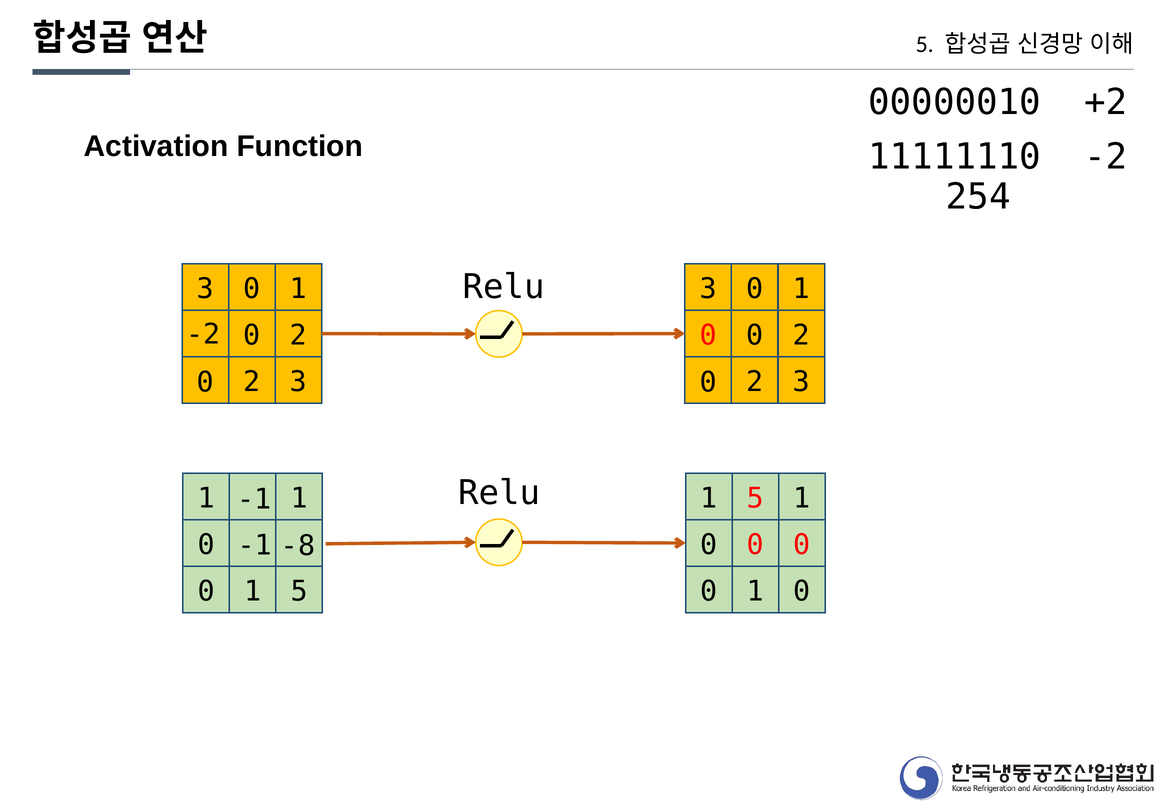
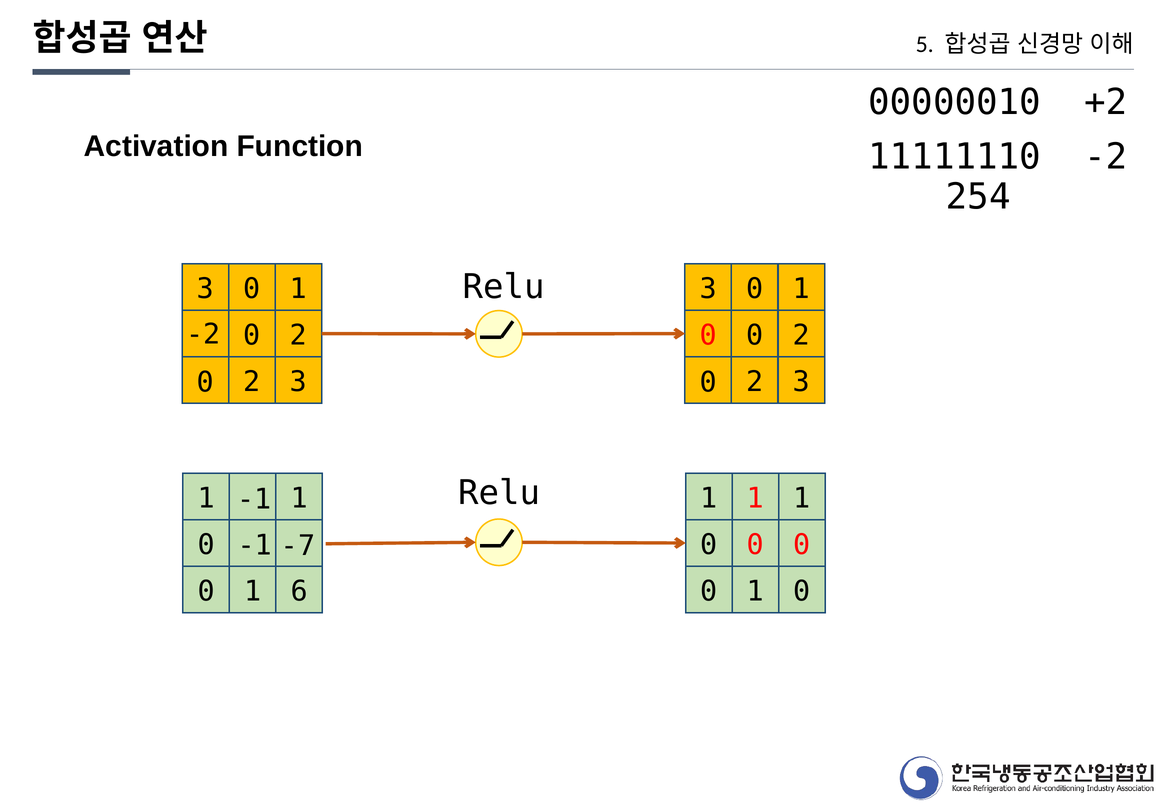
5 at (755, 499): 5 -> 1
-8: -8 -> -7
5 at (299, 592): 5 -> 6
